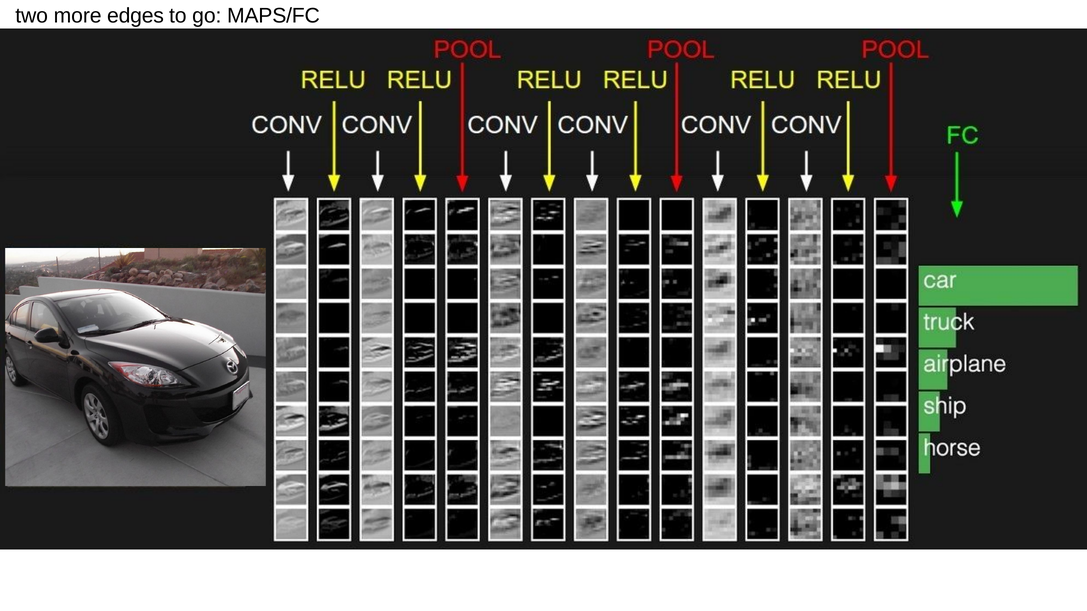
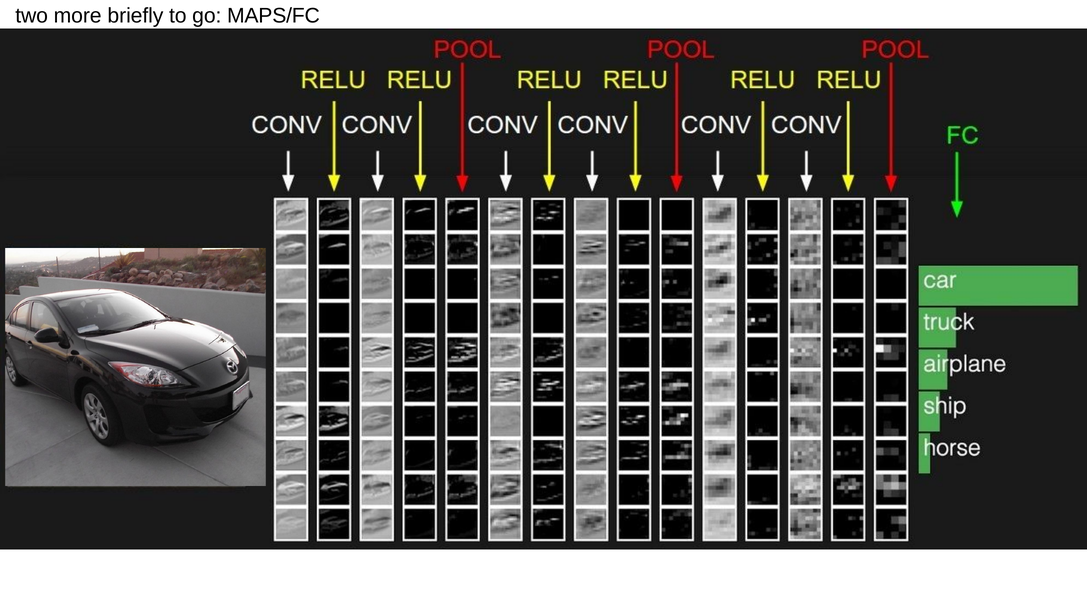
edges: edges -> briefly
